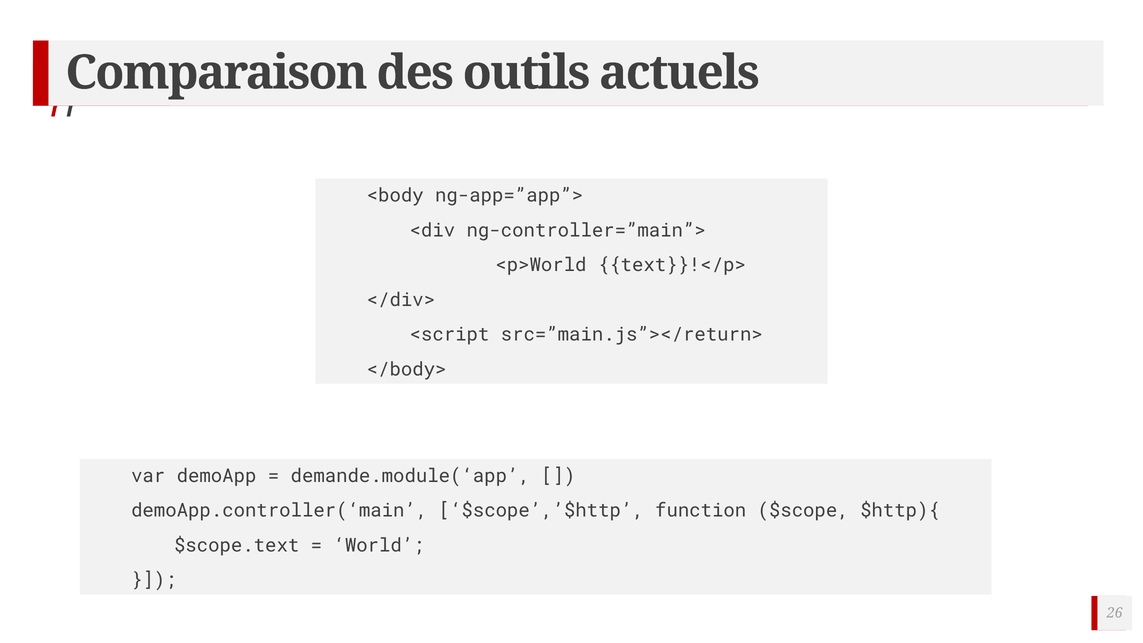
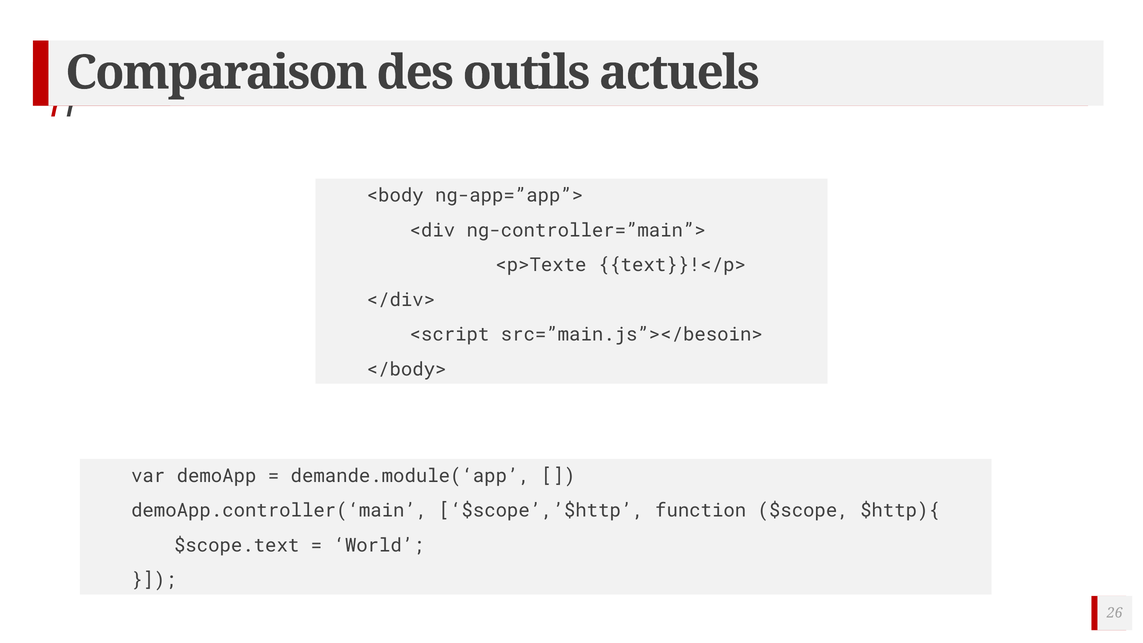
<p>World: <p>World -> <p>Texte
src=”main.js”></return>: src=”main.js”></return> -> src=”main.js”></besoin>
